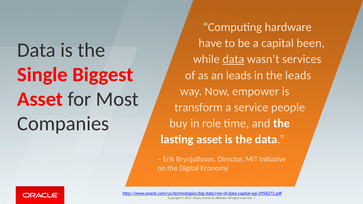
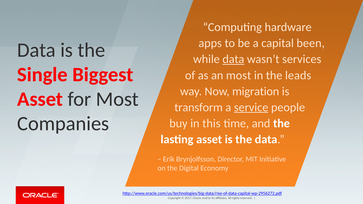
have: have -> apps
an leads: leads -> most
empower: empower -> migration
service underline: none -> present
role: role -> this
